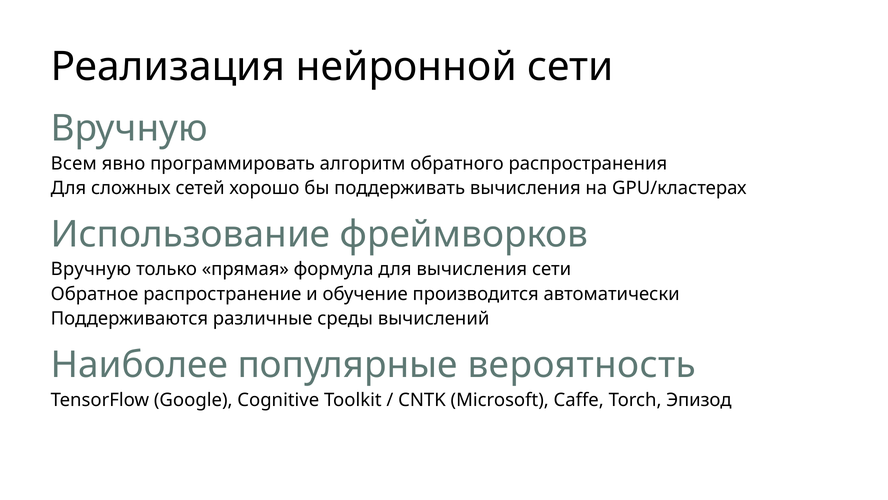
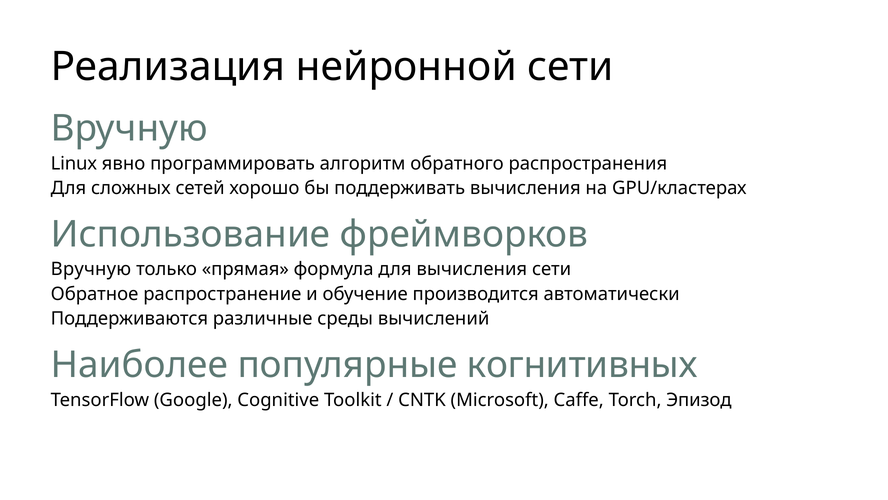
Всем: Всем -> Linux
вероятность: вероятность -> когнитивных
